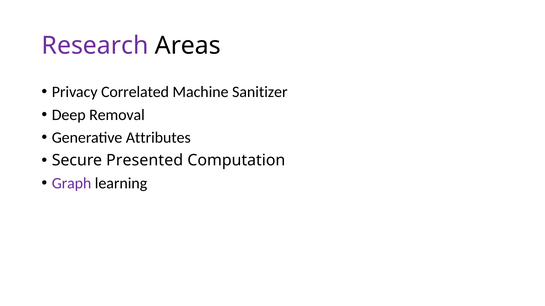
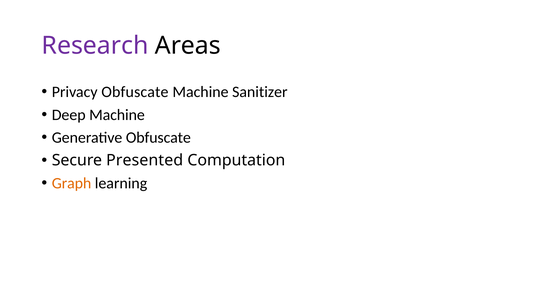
Privacy Correlated: Correlated -> Obfuscate
Deep Removal: Removal -> Machine
Generative Attributes: Attributes -> Obfuscate
Graph colour: purple -> orange
